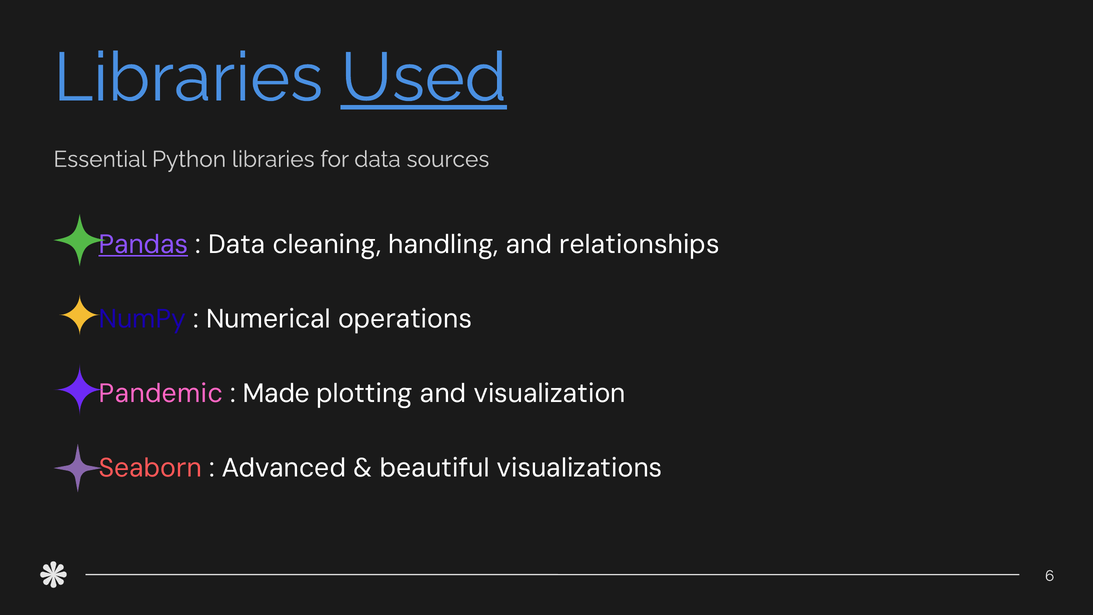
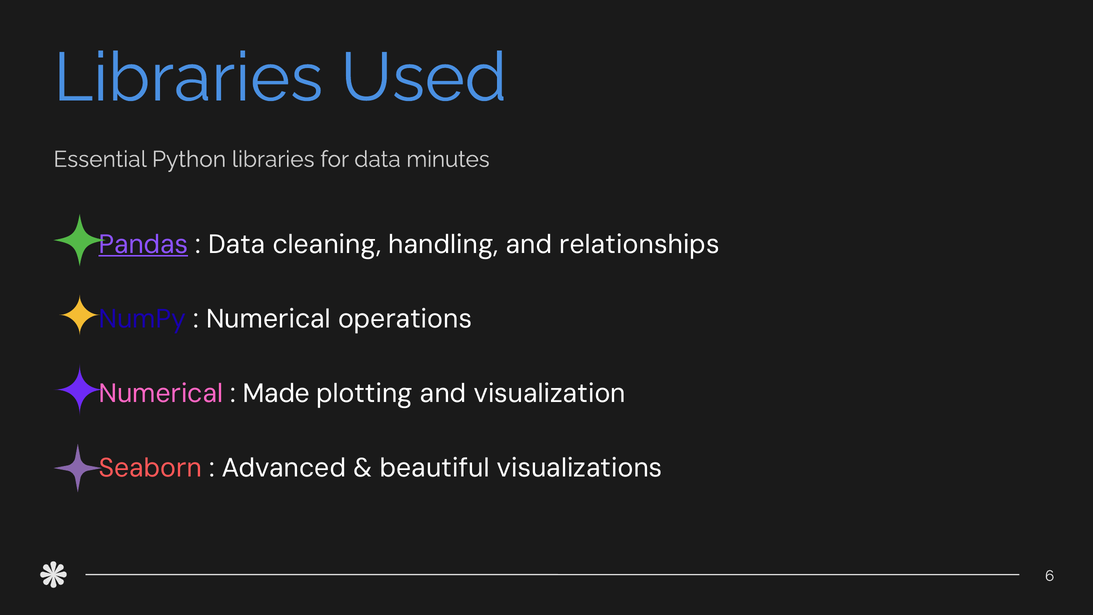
Used underline: present -> none
sources: sources -> minutes
Pandemic at (161, 393): Pandemic -> Numerical
